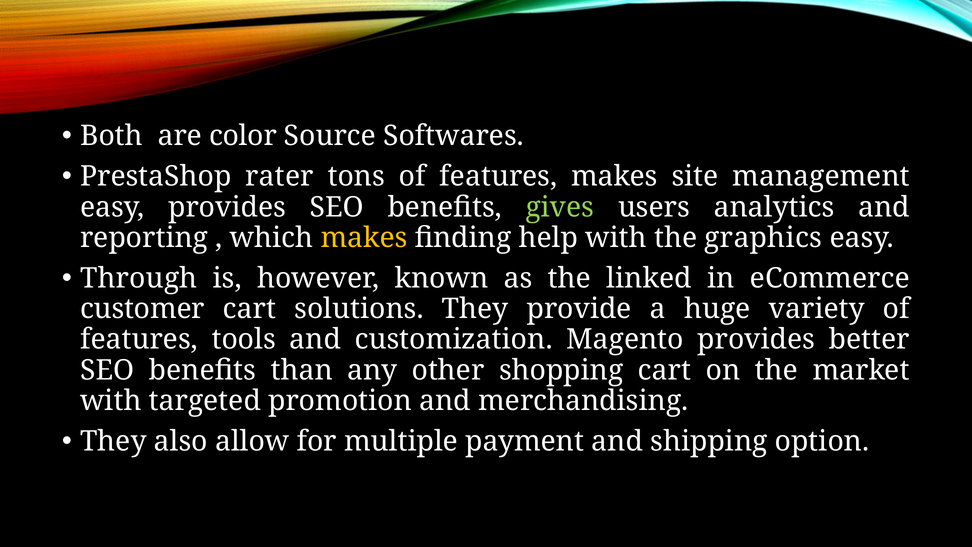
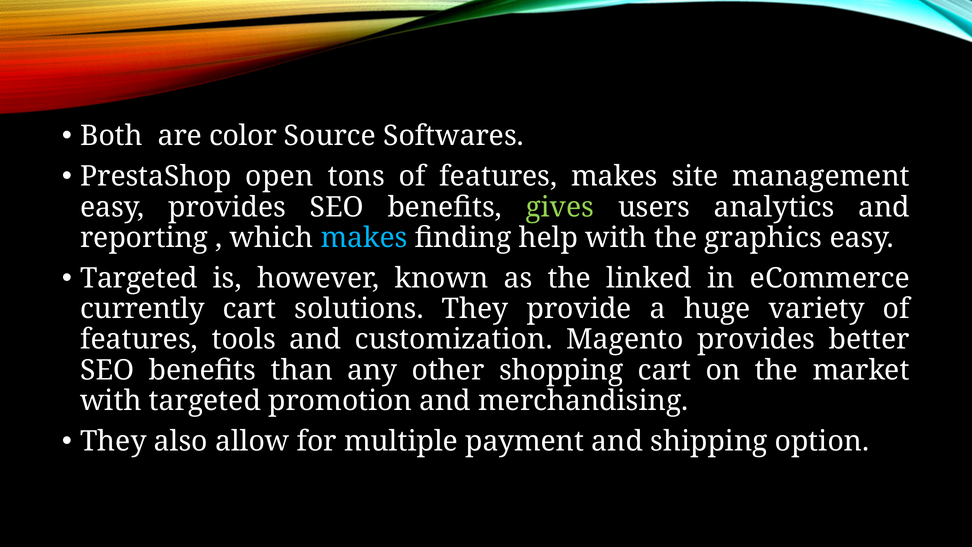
rater: rater -> open
makes at (364, 238) colour: yellow -> light blue
Through at (139, 278): Through -> Targeted
customer: customer -> currently
